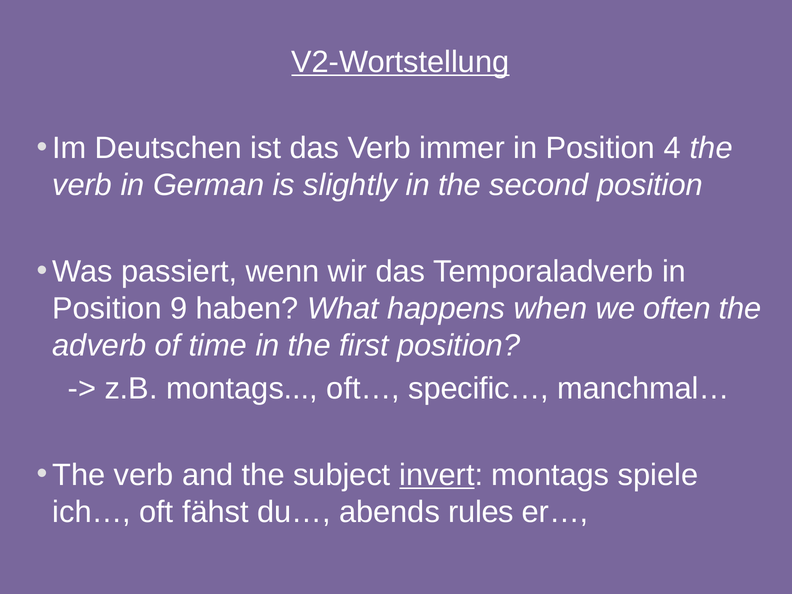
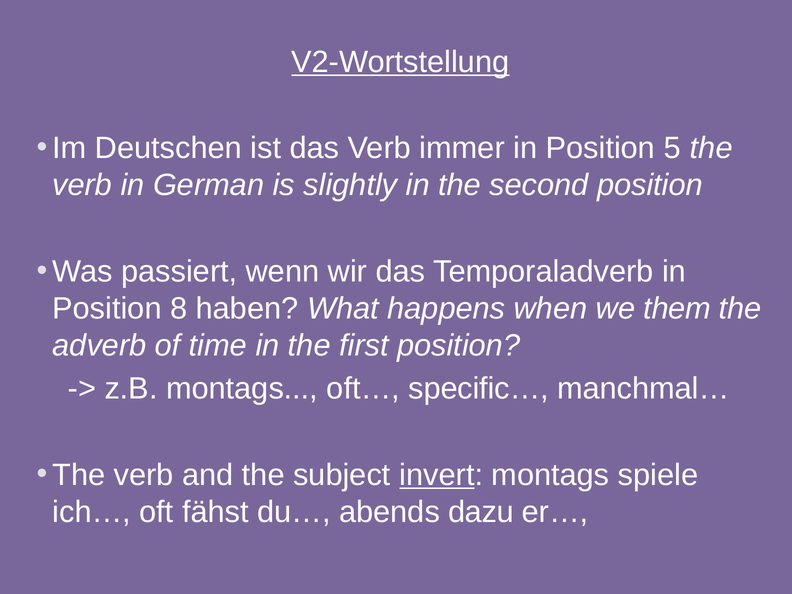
4: 4 -> 5
9: 9 -> 8
often: often -> them
rules: rules -> dazu
